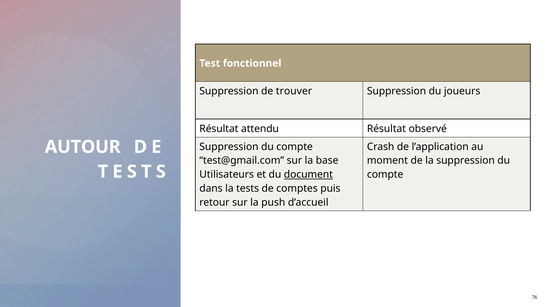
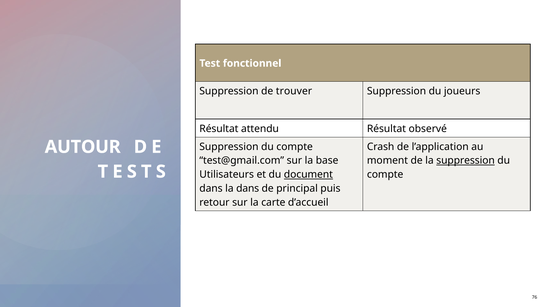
suppression at (466, 160) underline: none -> present
la tests: tests -> dans
comptes: comptes -> principal
push: push -> carte
